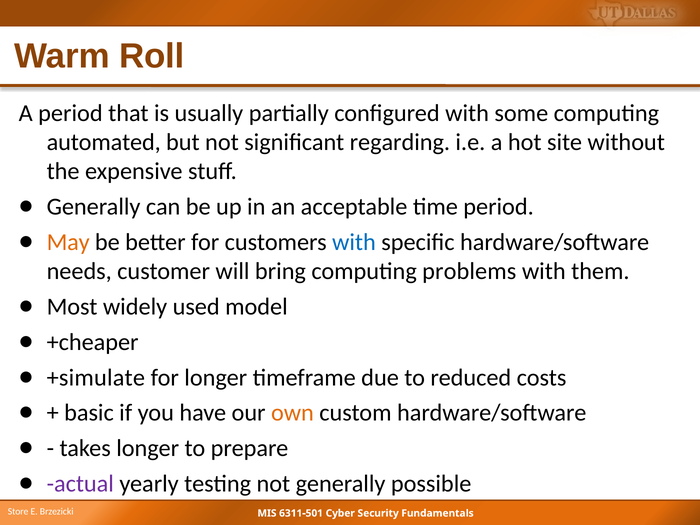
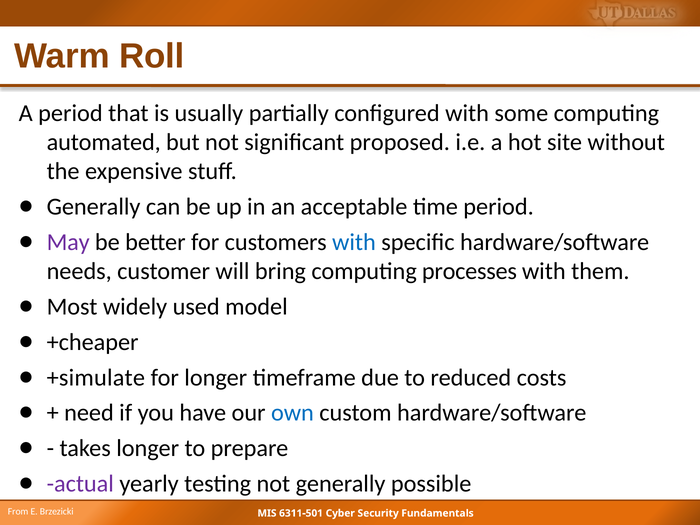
regarding: regarding -> proposed
May colour: orange -> purple
problems: problems -> processes
basic: basic -> need
own colour: orange -> blue
Store: Store -> From
